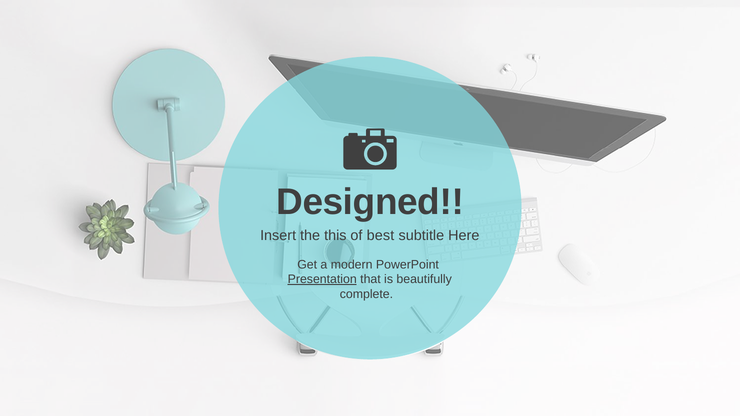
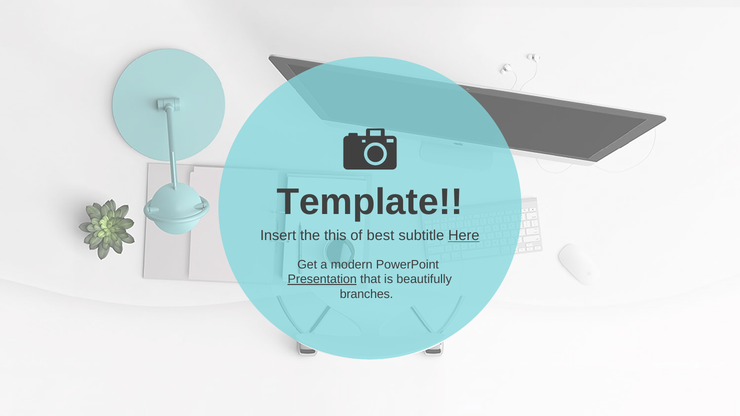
Designed: Designed -> Template
Here underline: none -> present
complete: complete -> branches
